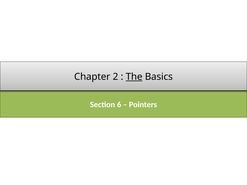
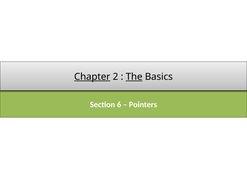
Chapter underline: none -> present
